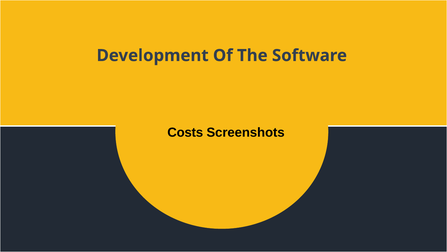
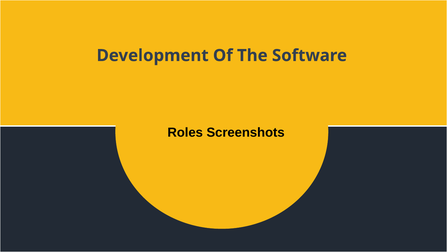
Costs: Costs -> Roles
